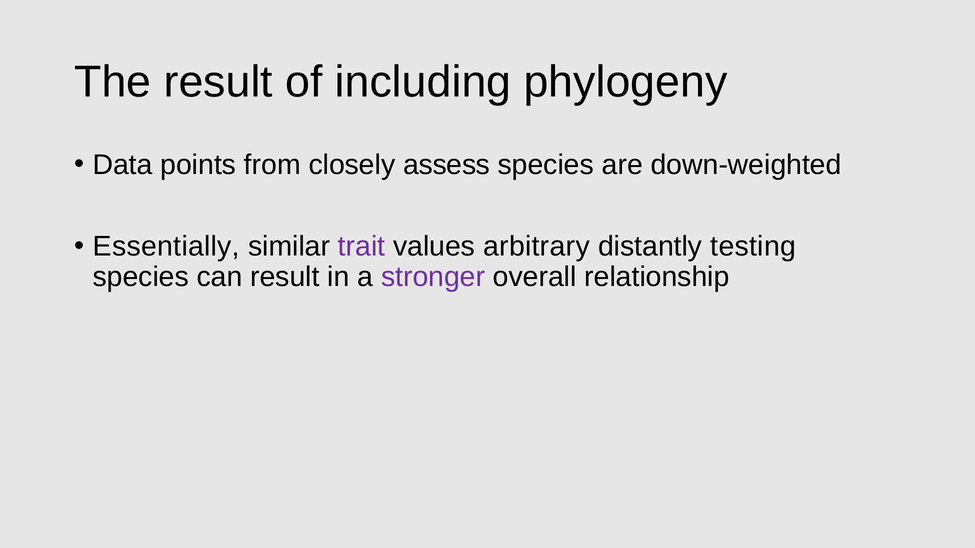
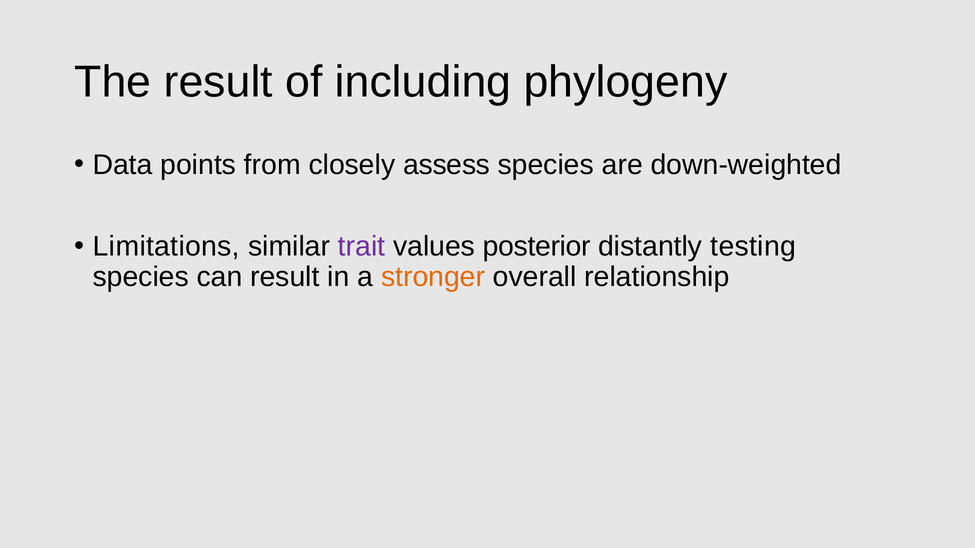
Essentially: Essentially -> Limitations
arbitrary: arbitrary -> posterior
stronger colour: purple -> orange
